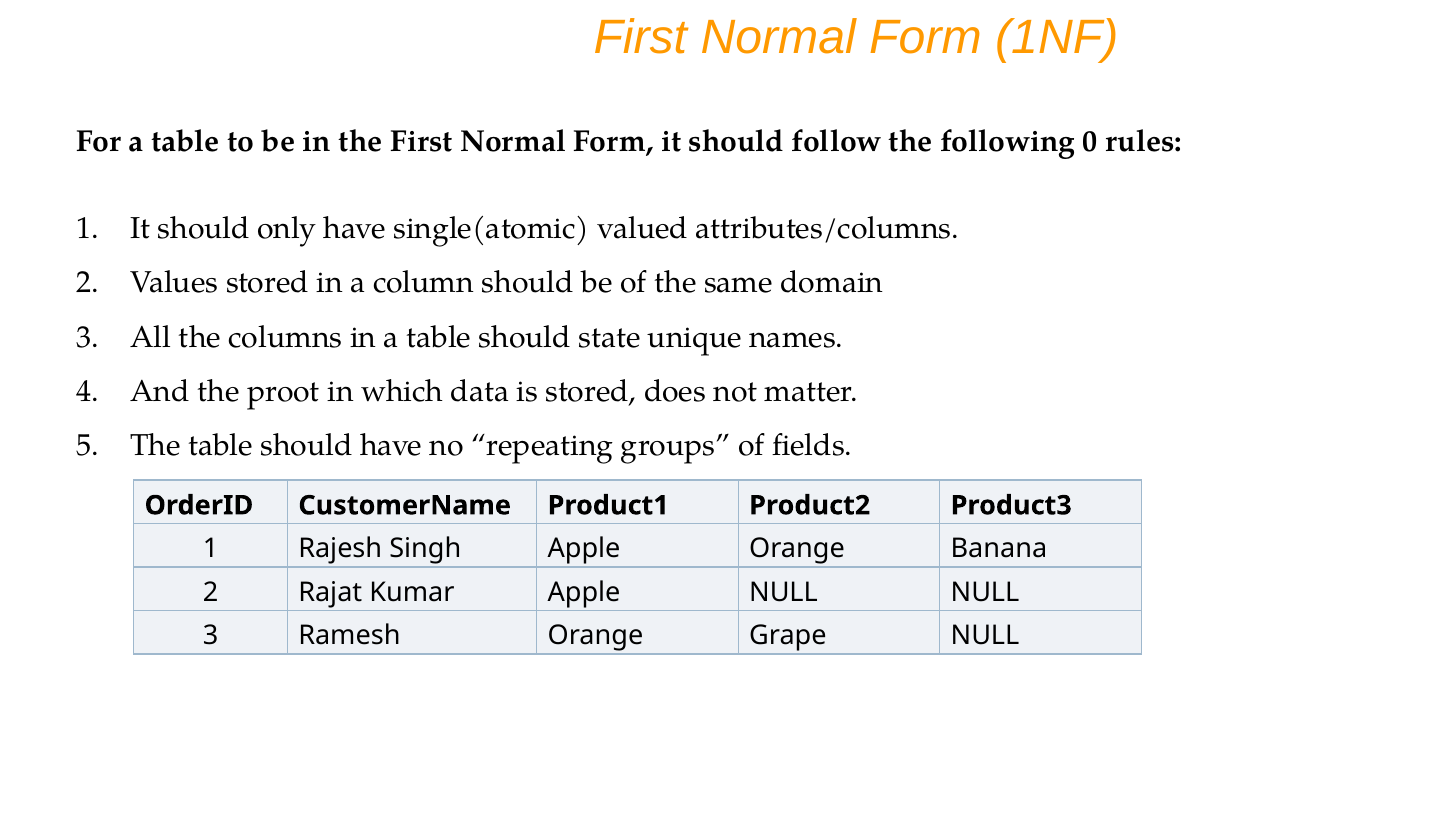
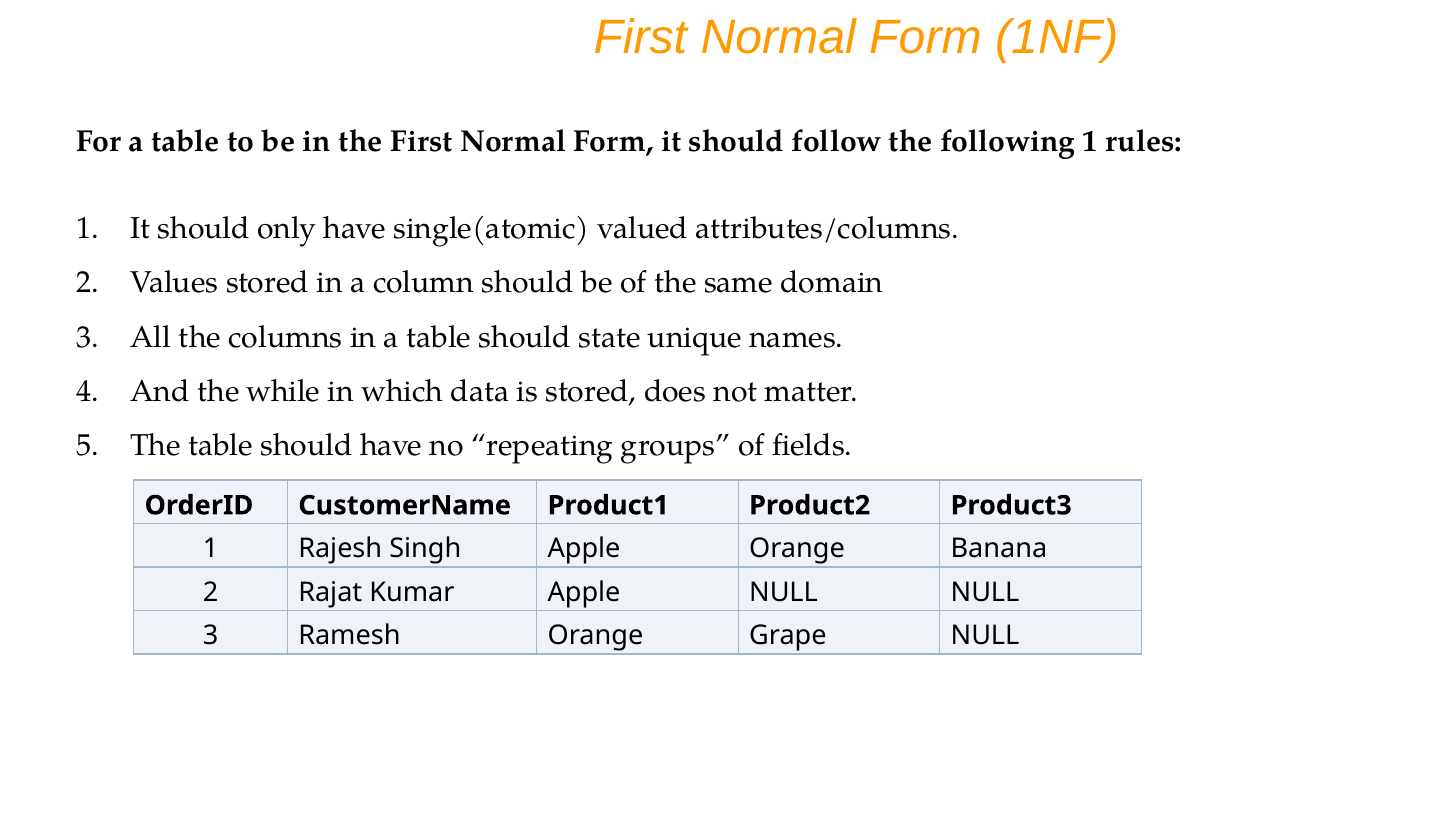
following 0: 0 -> 1
proot: proot -> while
